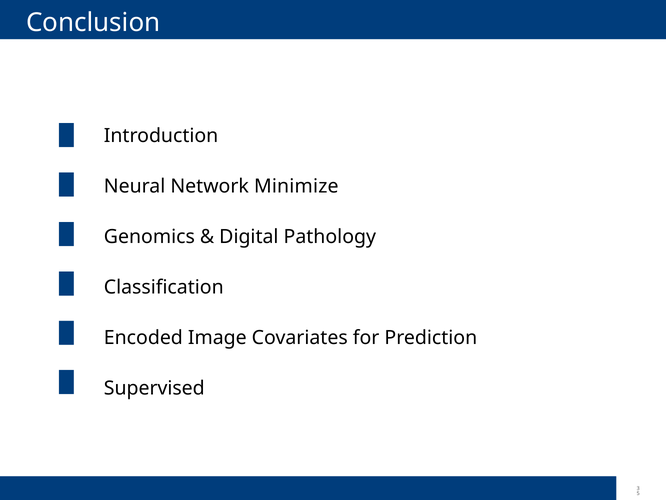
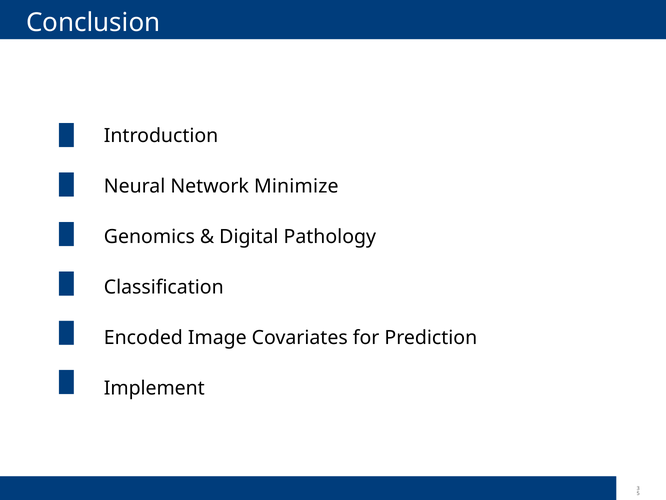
Supervised: Supervised -> Implement
